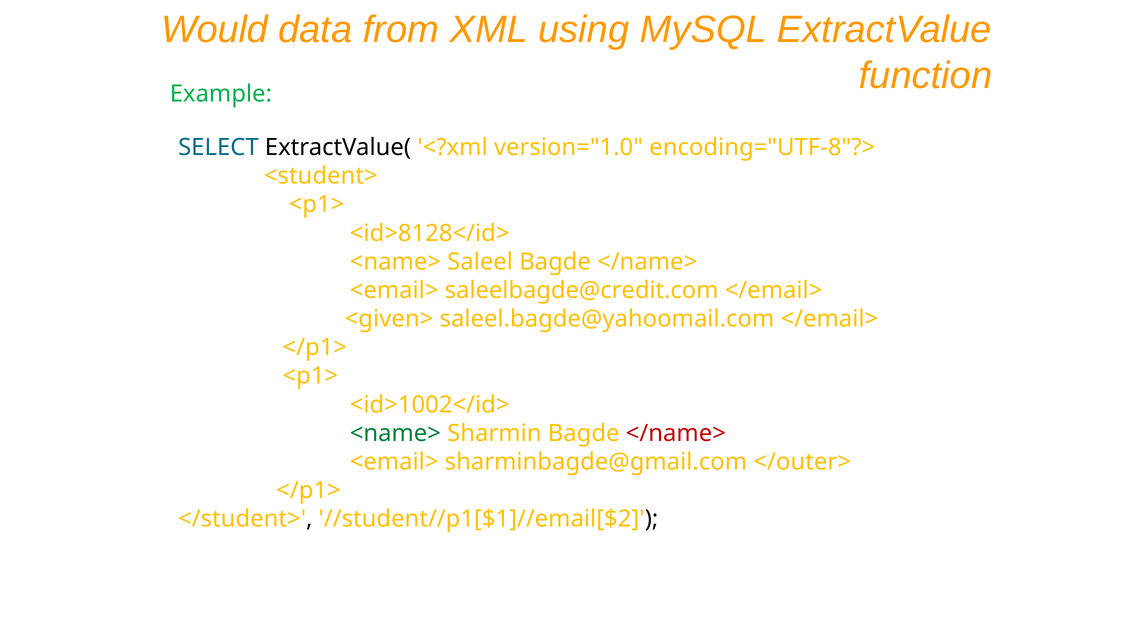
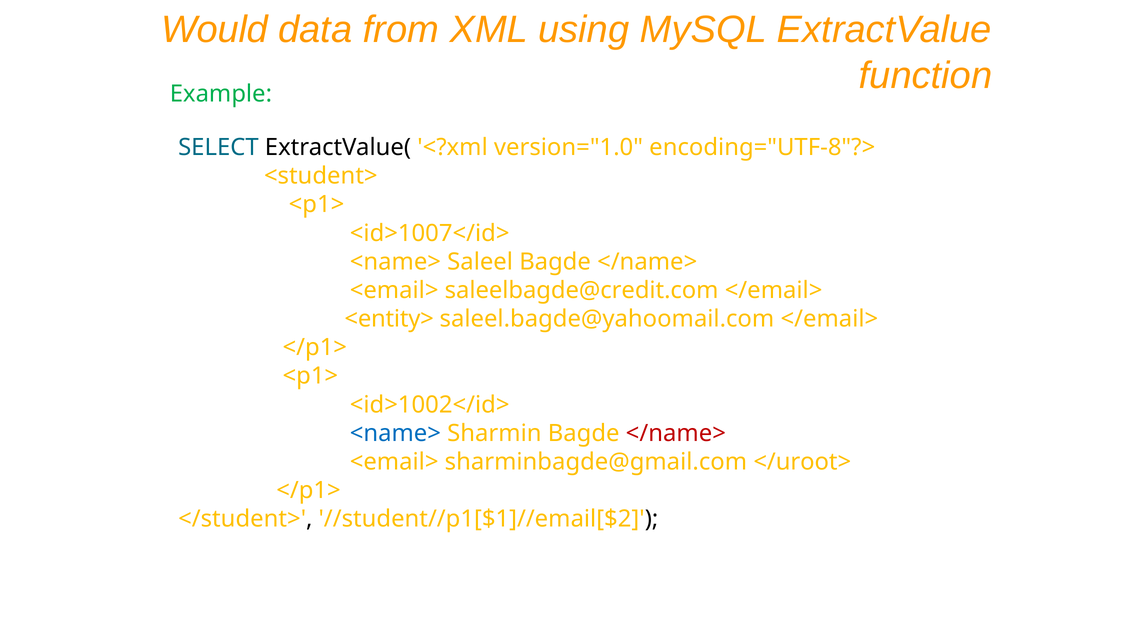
<id>8128</id>: <id>8128</id> -> <id>1007</id>
<given>: <given> -> <entity>
<name> at (395, 434) colour: green -> blue
</outer>: </outer> -> </uroot>
